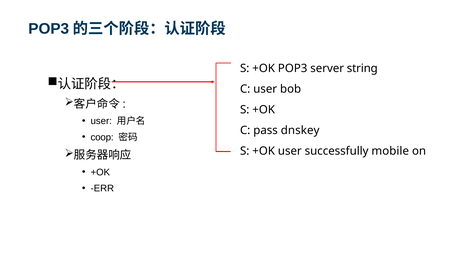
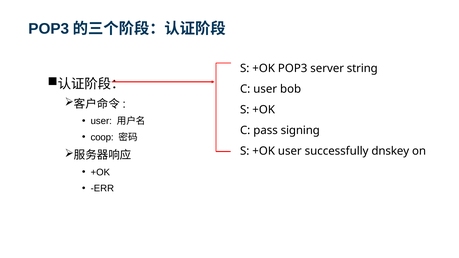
dnskey: dnskey -> signing
mobile: mobile -> dnskey
